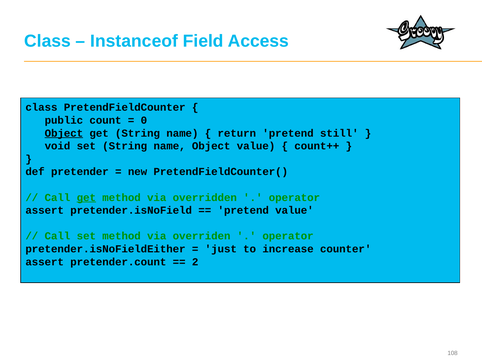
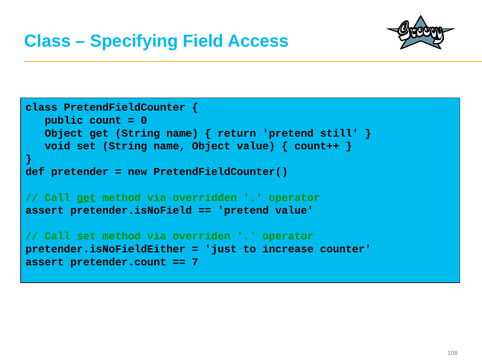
Instanceof: Instanceof -> Specifying
Object at (64, 133) underline: present -> none
2: 2 -> 7
